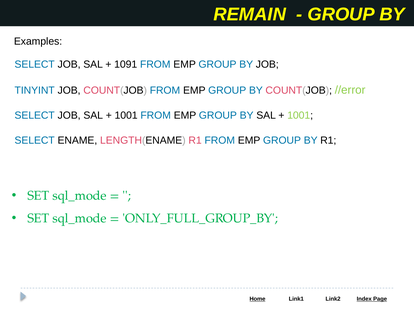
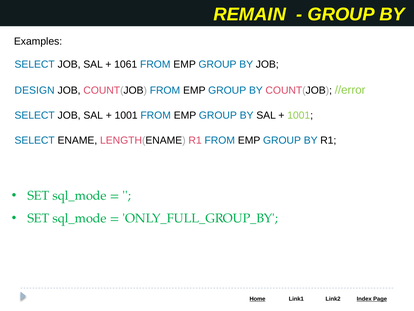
1091: 1091 -> 1061
TINYINT: TINYINT -> DESIGN
